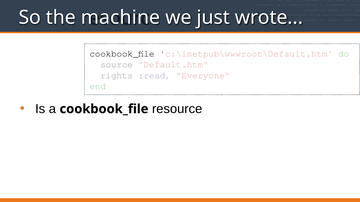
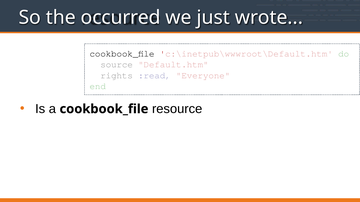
machine: machine -> occurred
